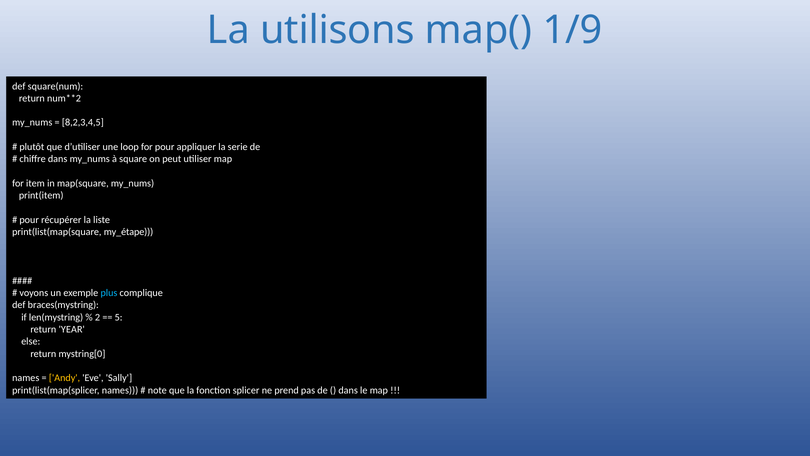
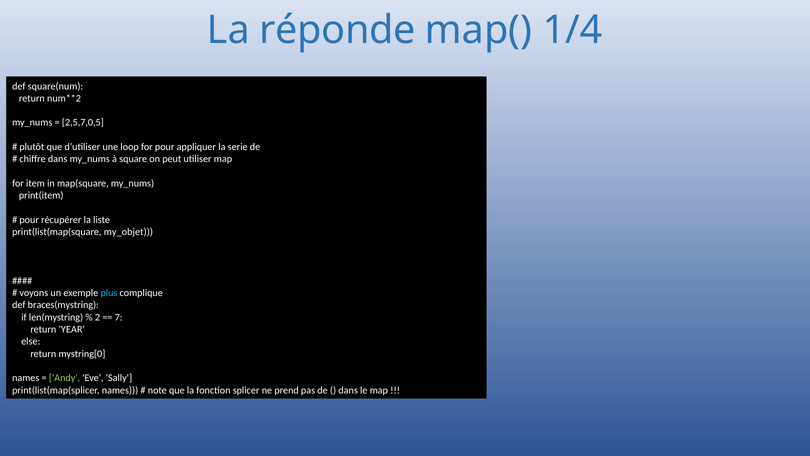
utilisons: utilisons -> réponde
1/9: 1/9 -> 1/4
8,2,3,4,5: 8,2,3,4,5 -> 2,5,7,0,5
my_étape: my_étape -> my_objet
5: 5 -> 7
Andy colour: yellow -> light green
